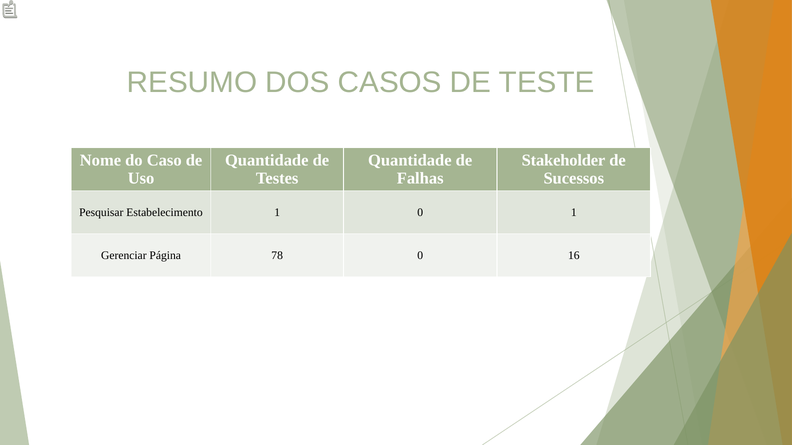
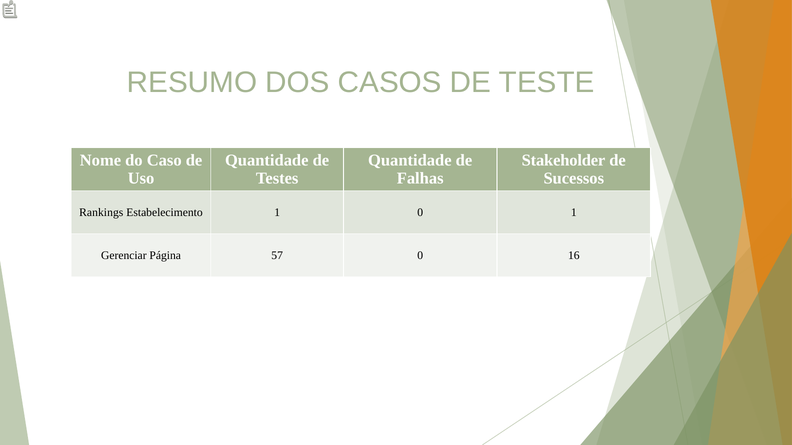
Pesquisar: Pesquisar -> Rankings
78: 78 -> 57
